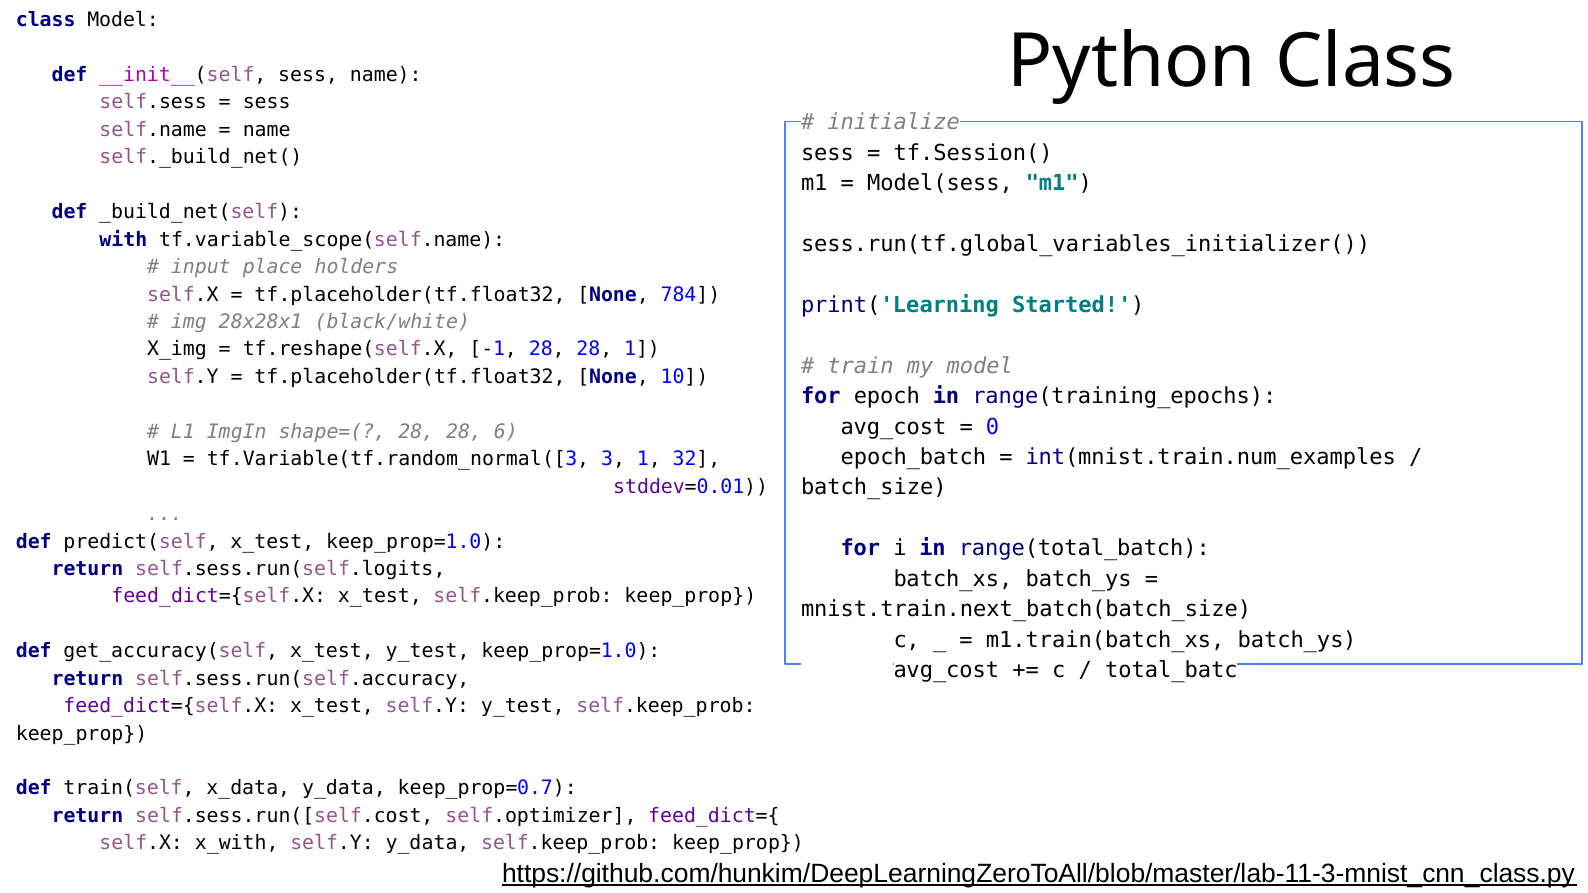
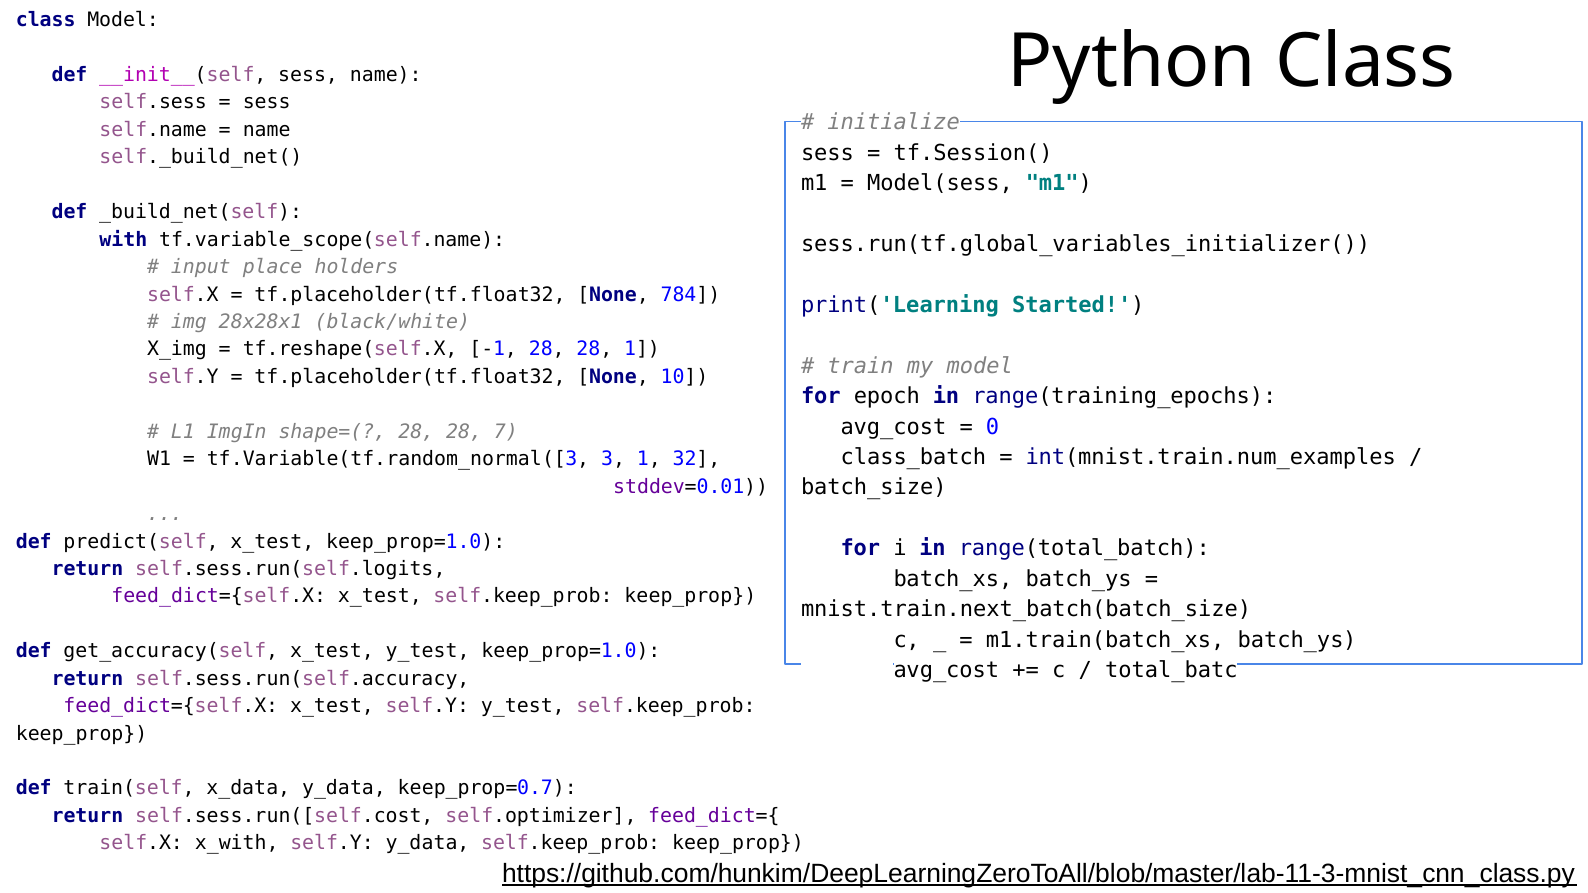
6: 6 -> 7
epoch_batch: epoch_batch -> class_batch
